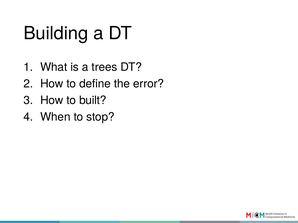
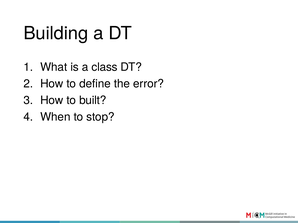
trees: trees -> class
